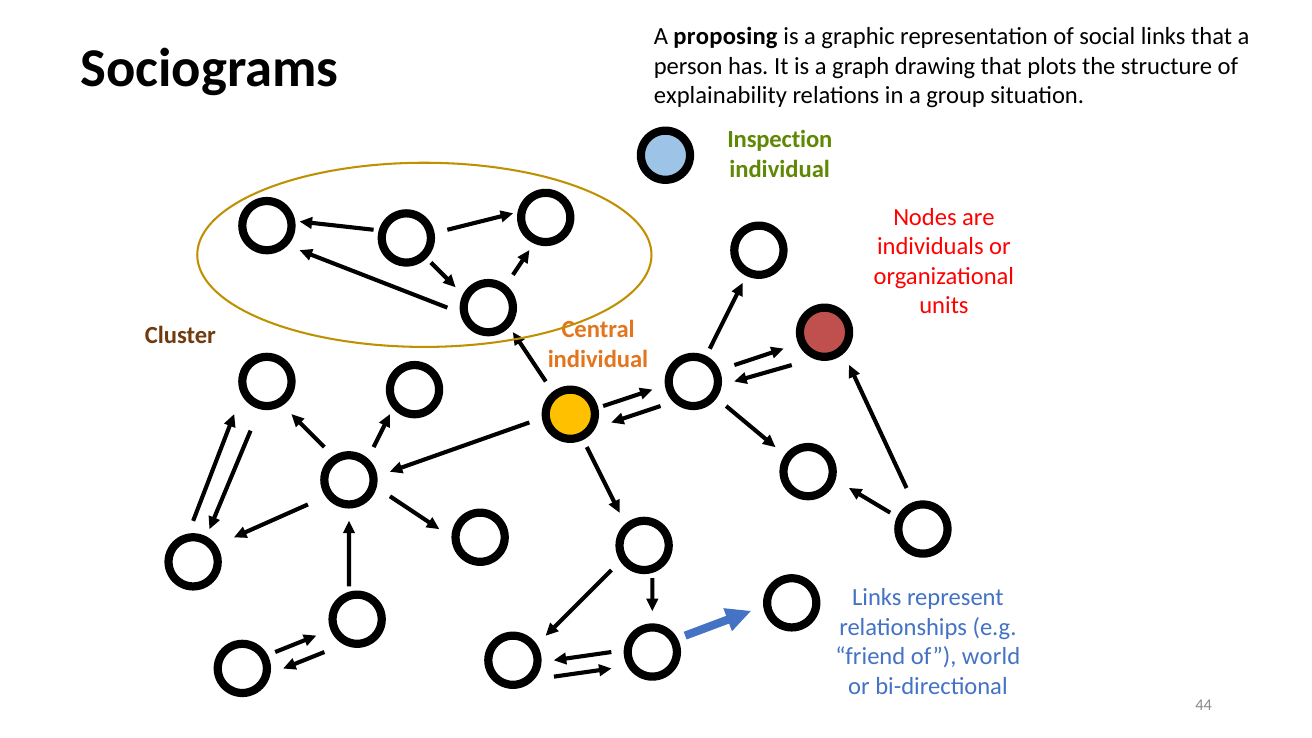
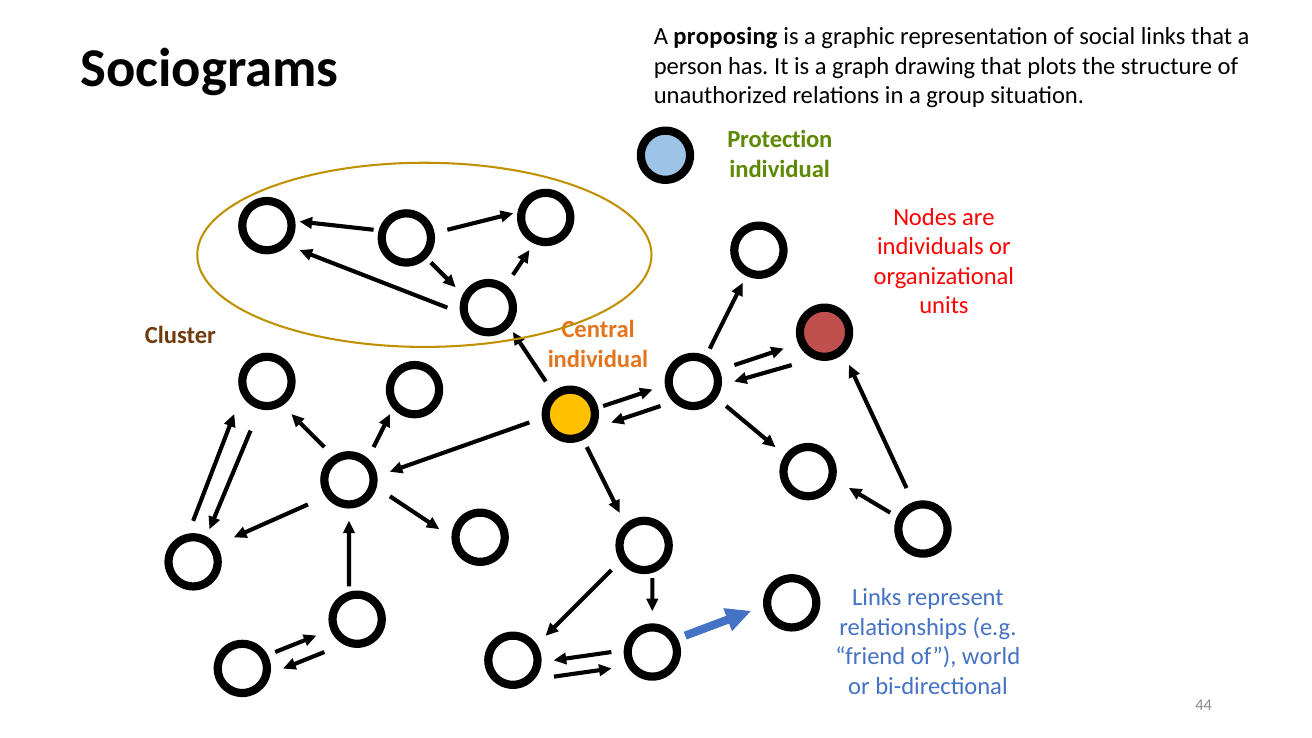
explainability: explainability -> unauthorized
Inspection: Inspection -> Protection
